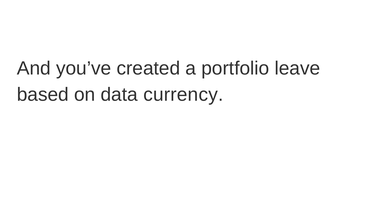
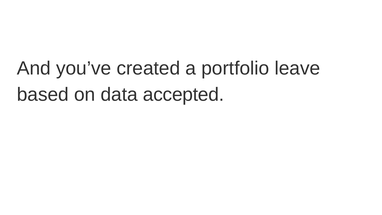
currency: currency -> accepted
